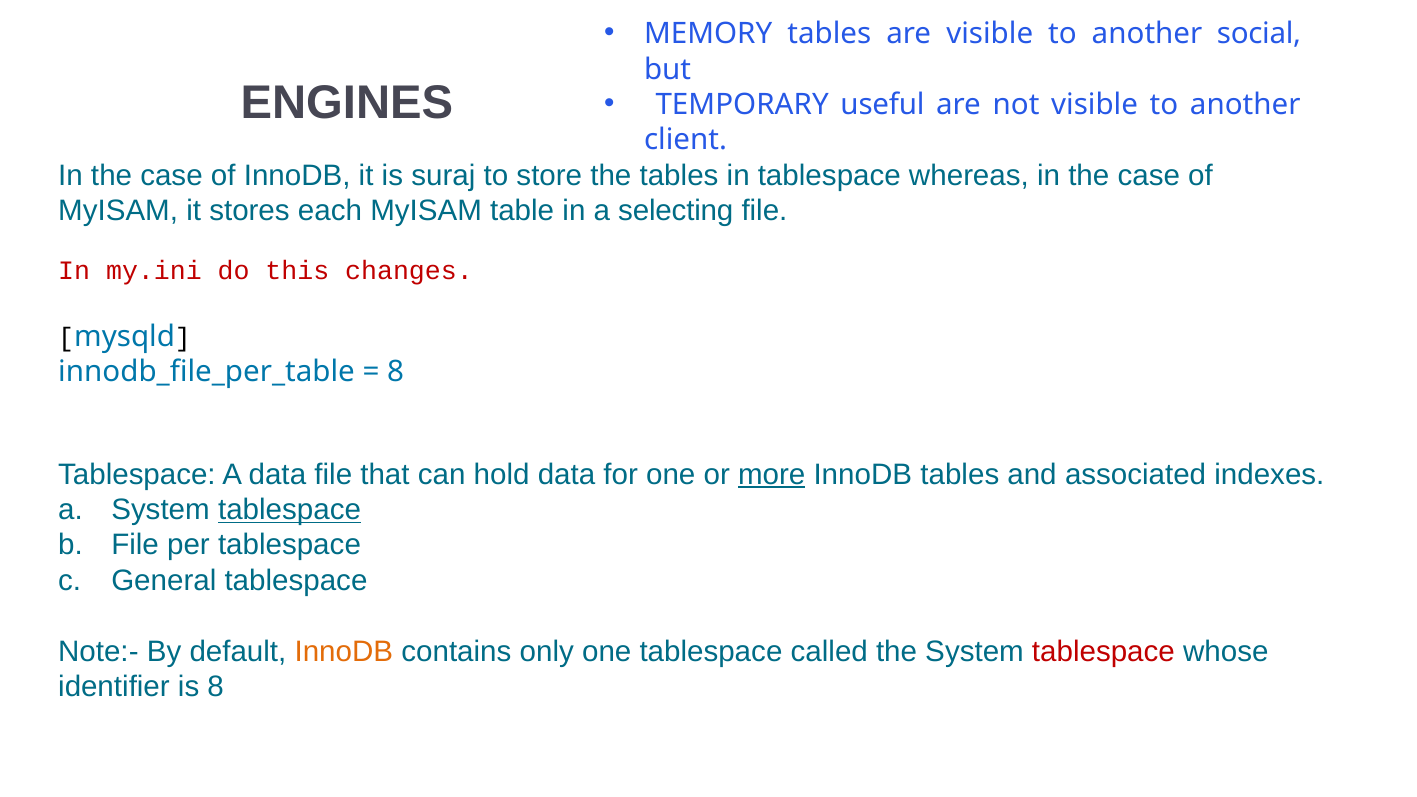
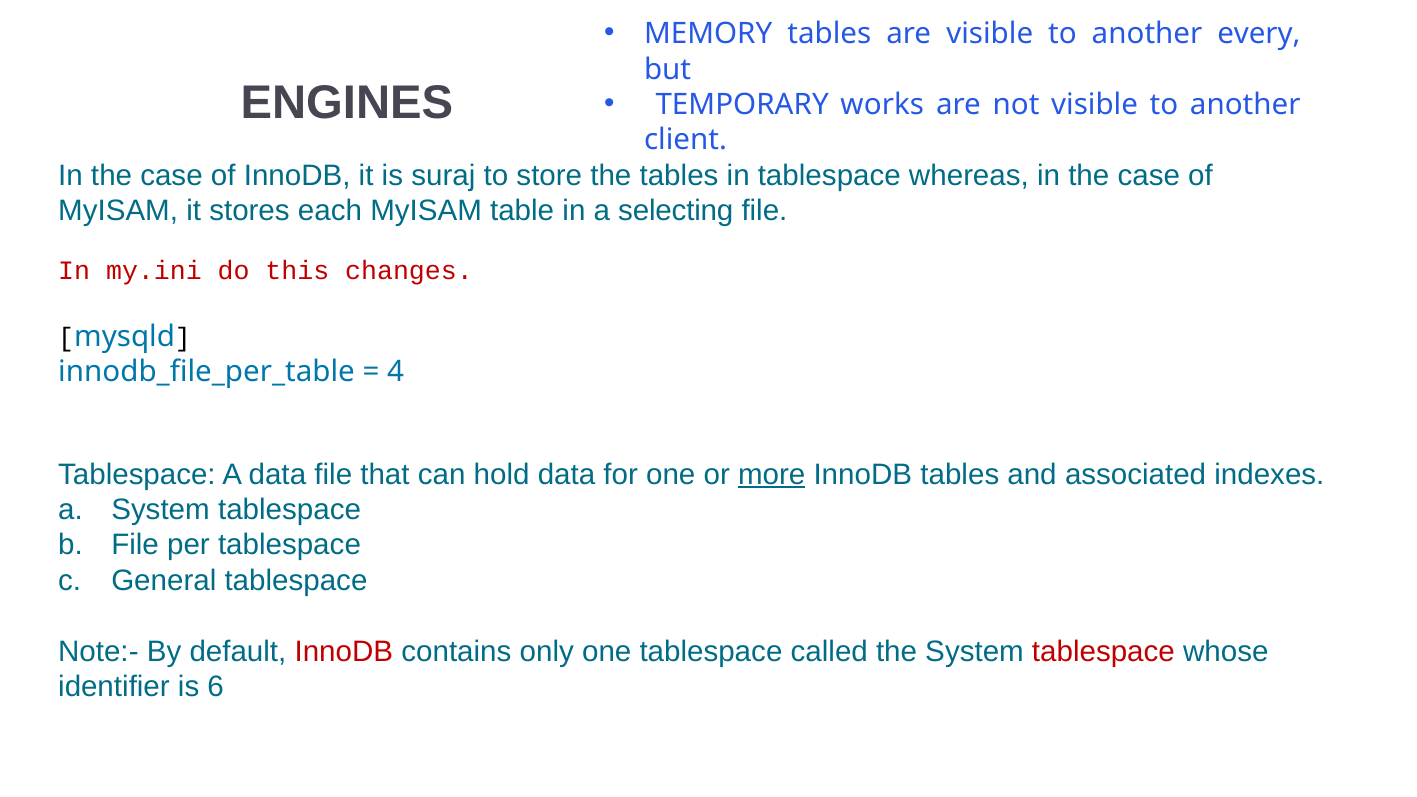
social: social -> every
useful: useful -> works
8 at (396, 372): 8 -> 4
tablespace at (290, 510) underline: present -> none
InnoDB at (344, 652) colour: orange -> red
is 8: 8 -> 6
